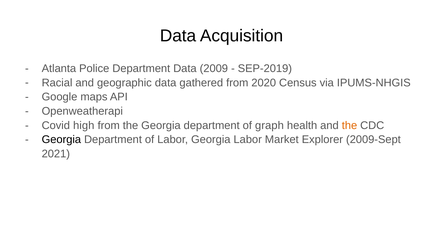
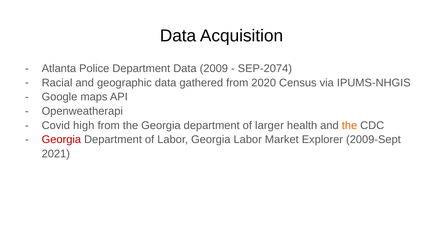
SEP-2019: SEP-2019 -> SEP-2074
graph: graph -> larger
Georgia at (61, 140) colour: black -> red
